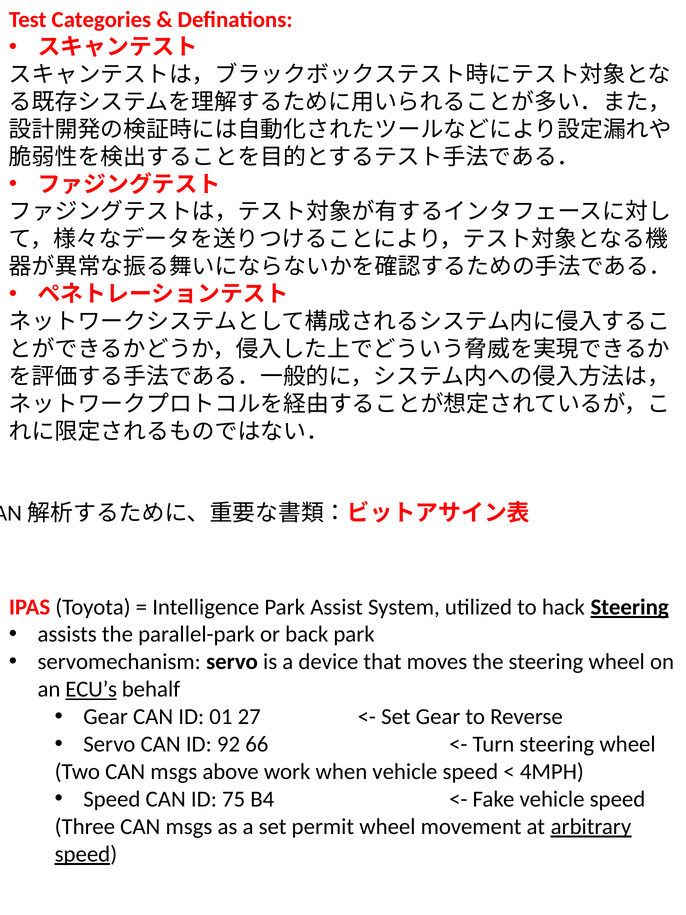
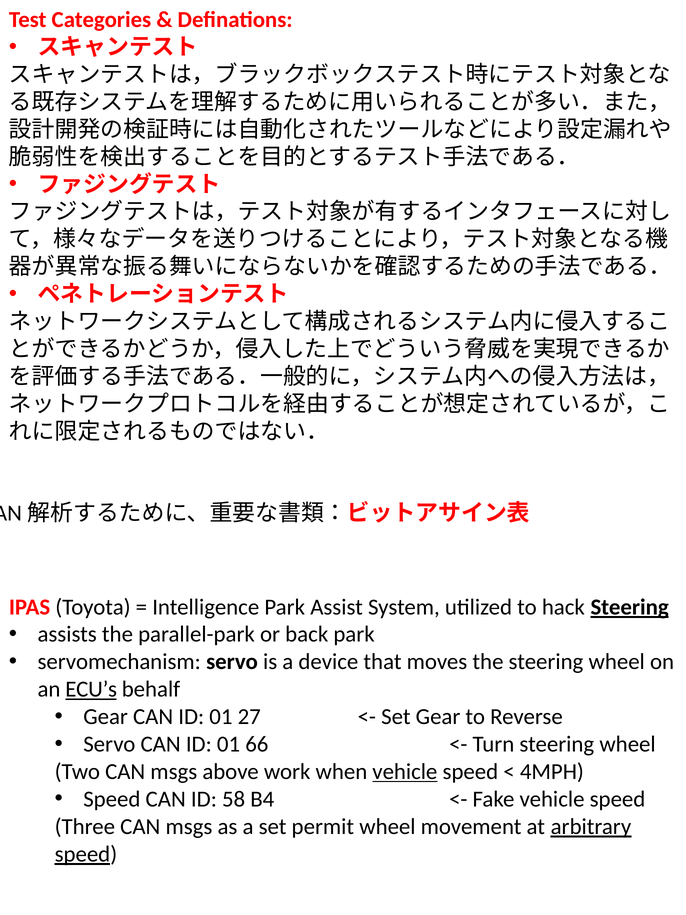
Servo CAN ID 92: 92 -> 01
vehicle at (405, 771) underline: none -> present
75: 75 -> 58
